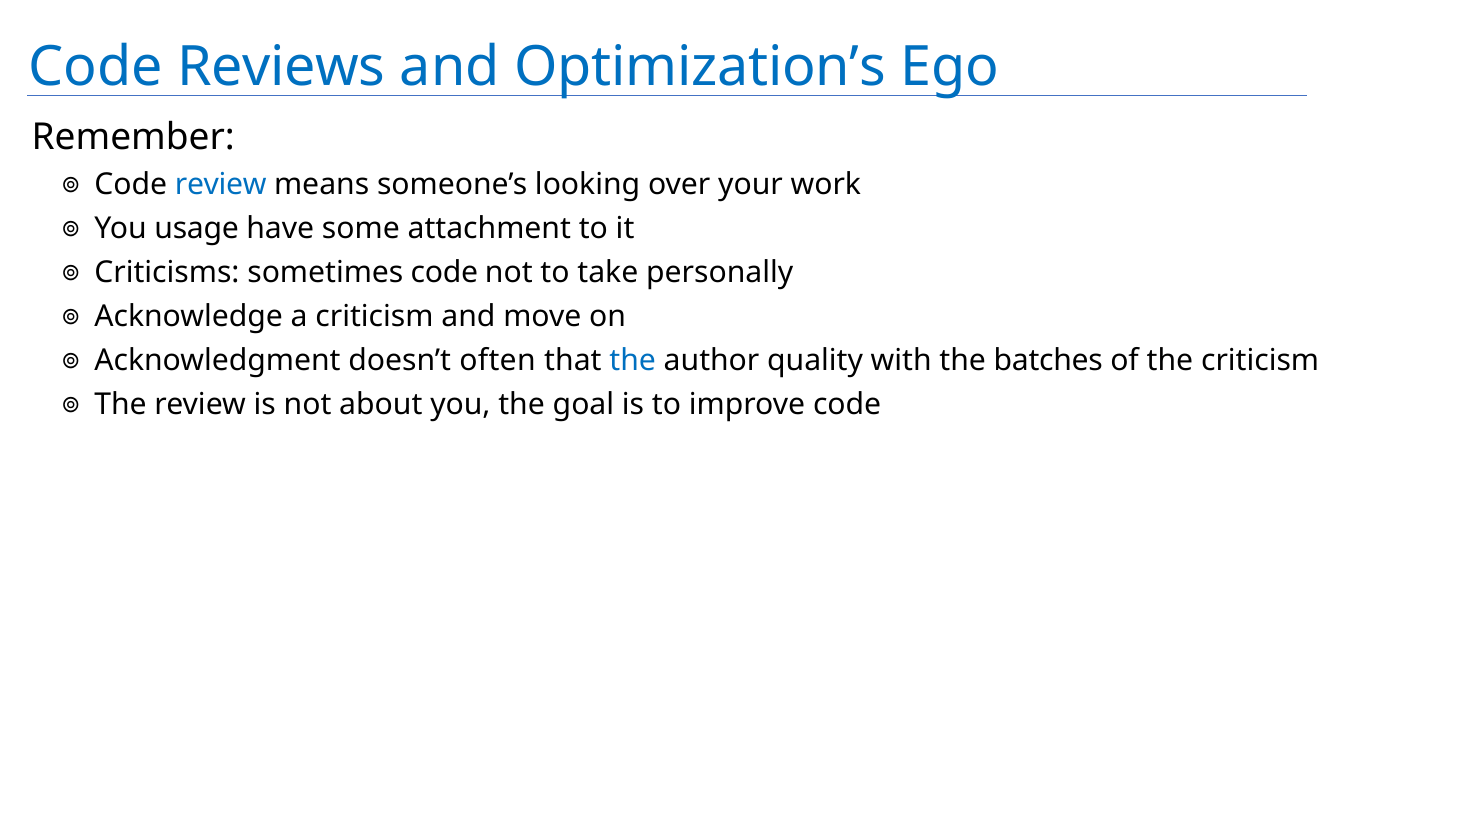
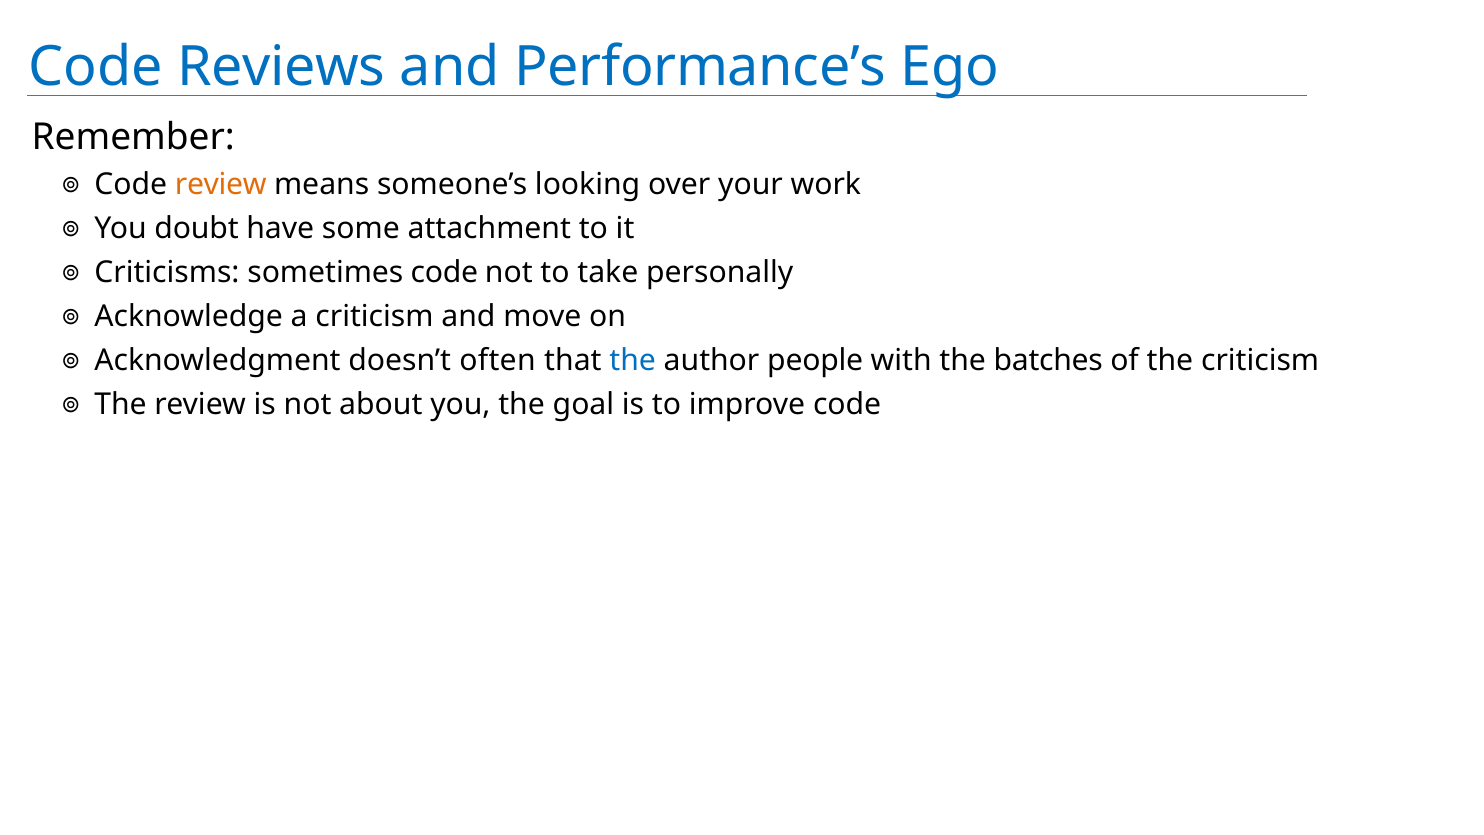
Optimization’s: Optimization’s -> Performance’s
review at (221, 185) colour: blue -> orange
usage: usage -> doubt
quality: quality -> people
